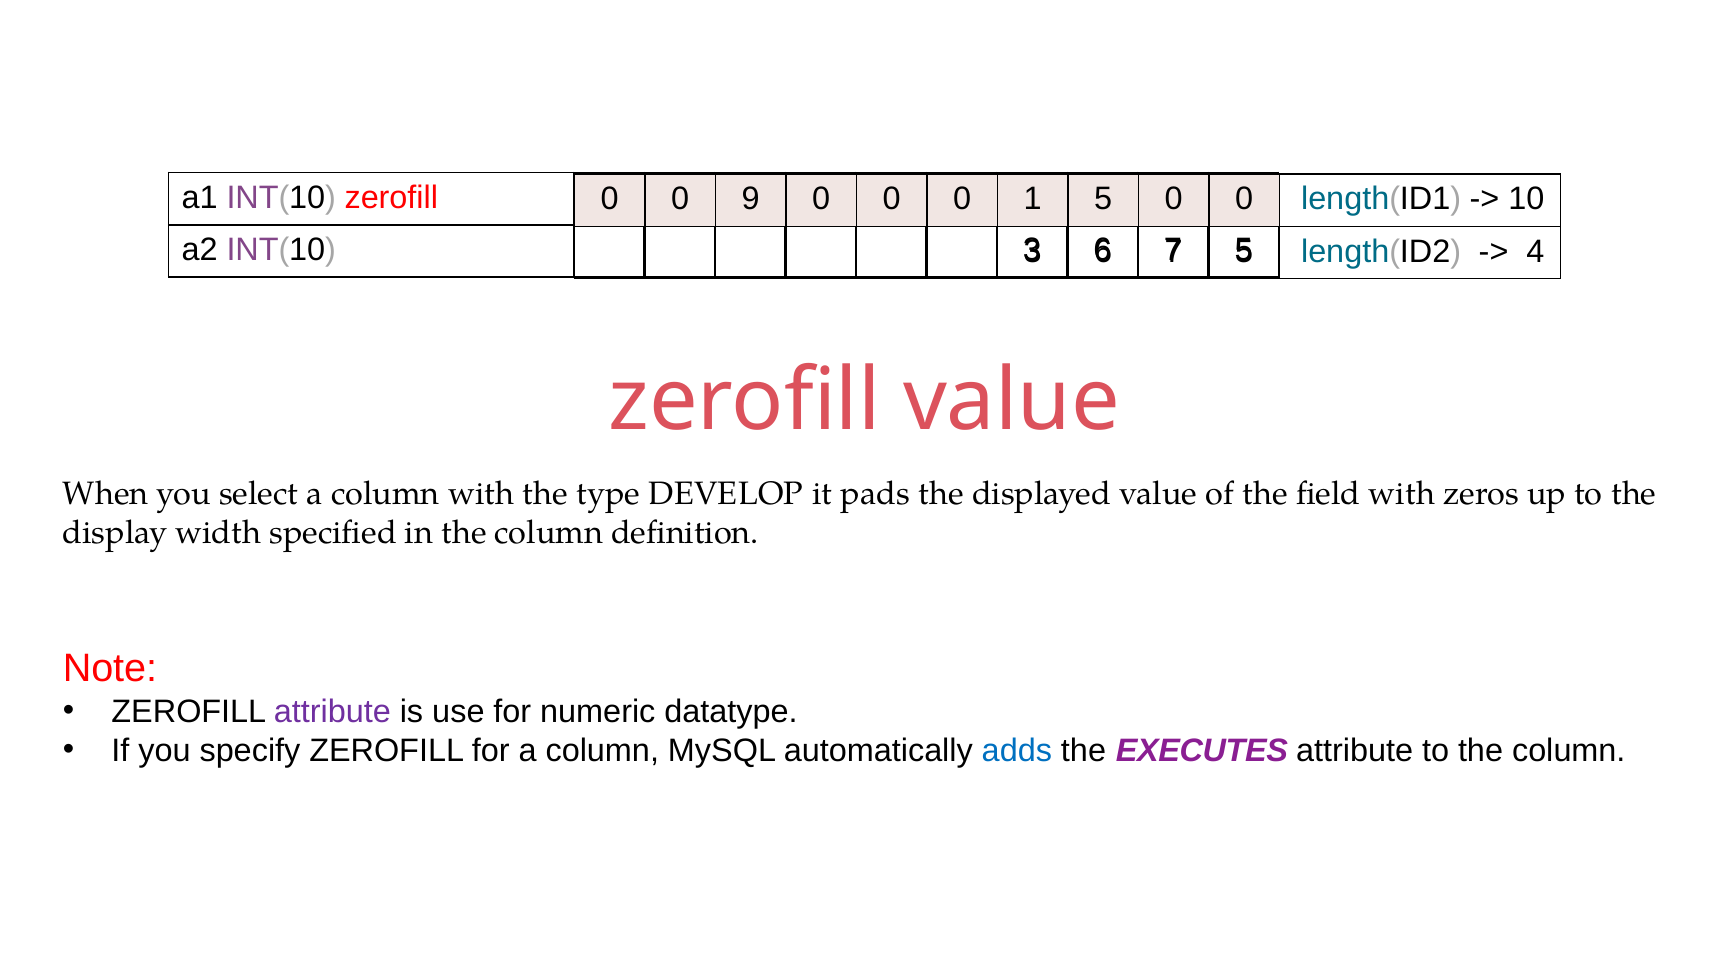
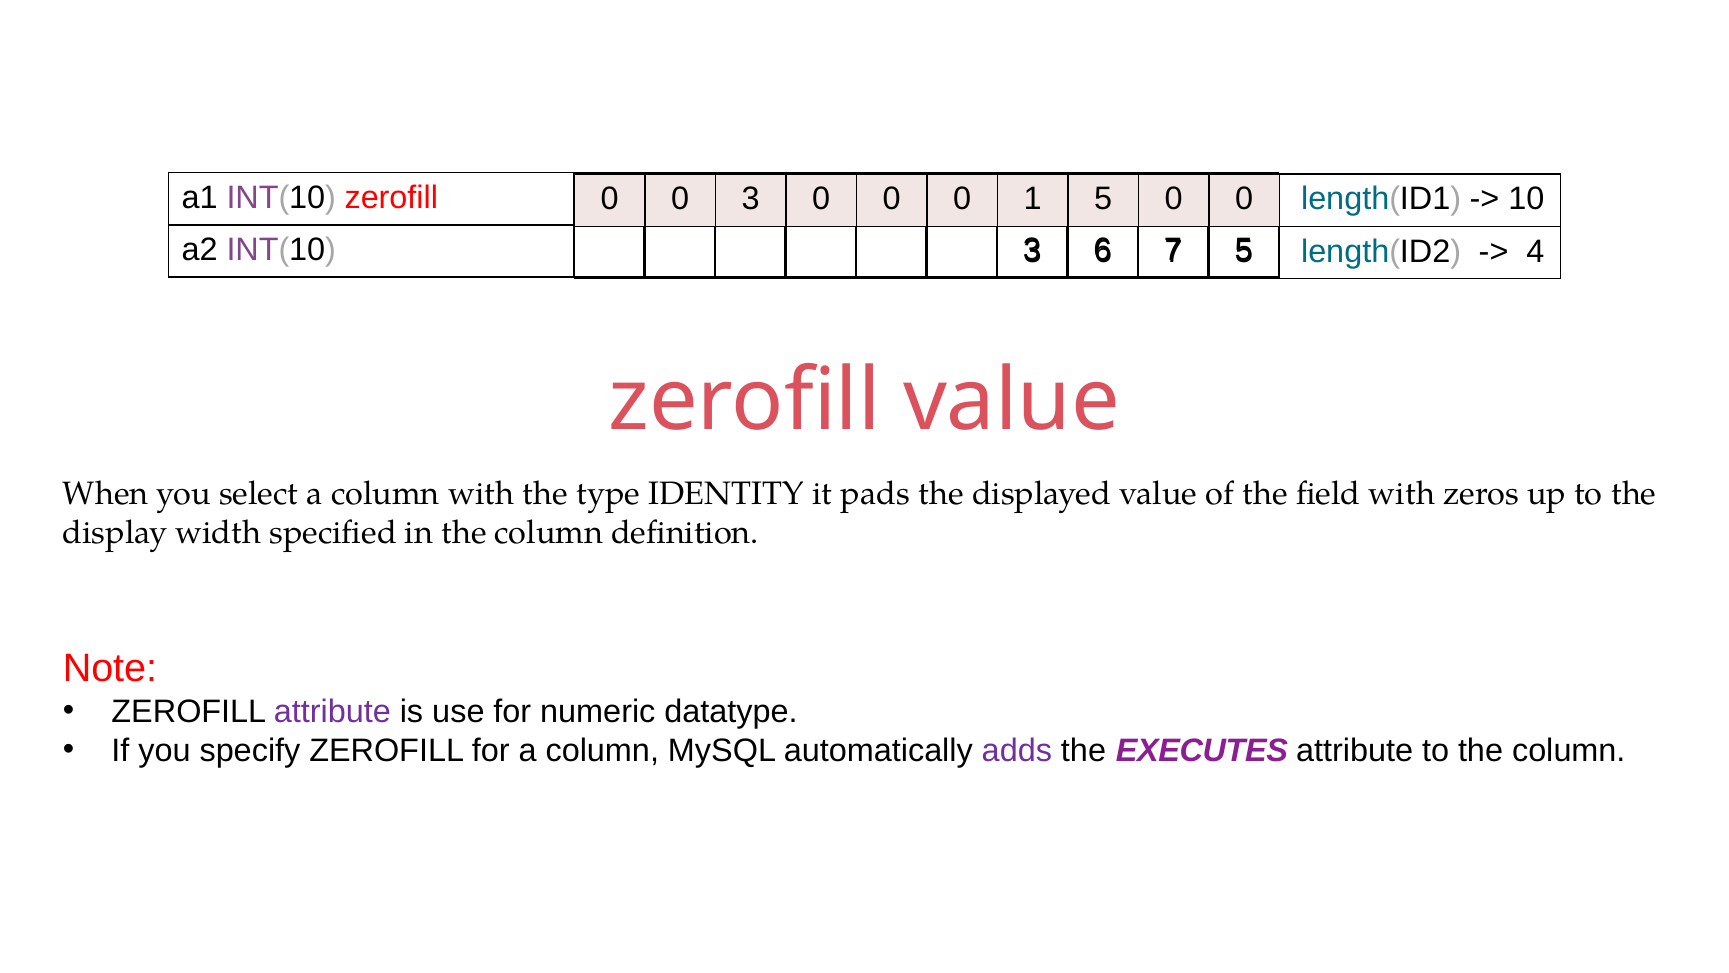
0 9: 9 -> 3
DEVELOP: DEVELOP -> IDENTITY
adds colour: blue -> purple
